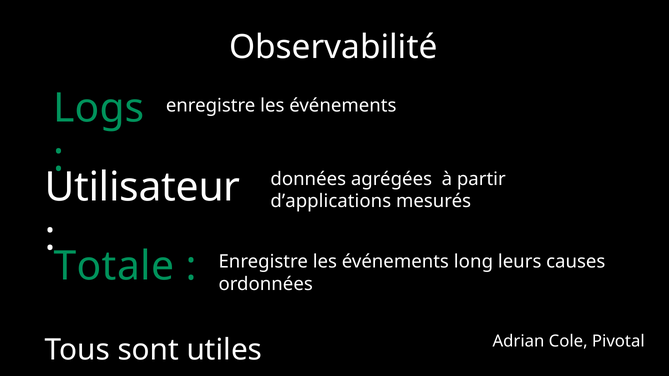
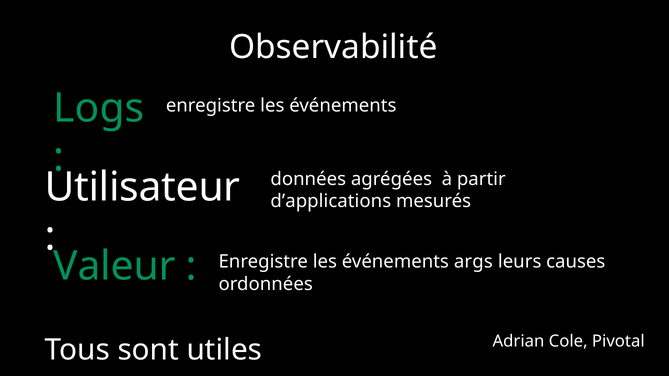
Totale: Totale -> Valeur
long: long -> args
